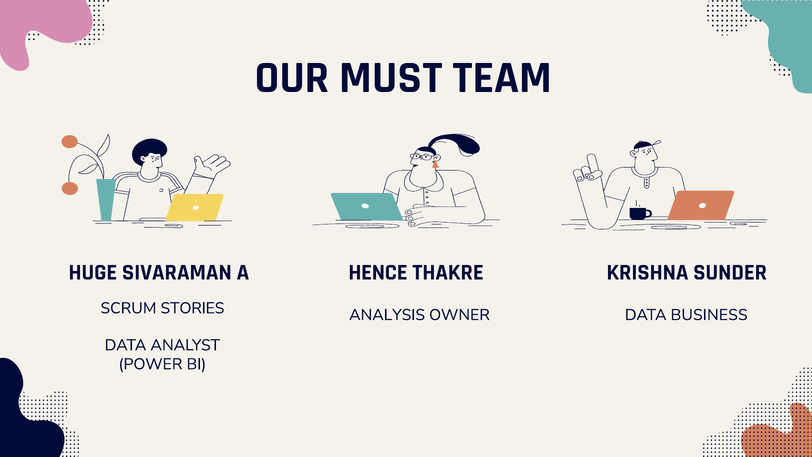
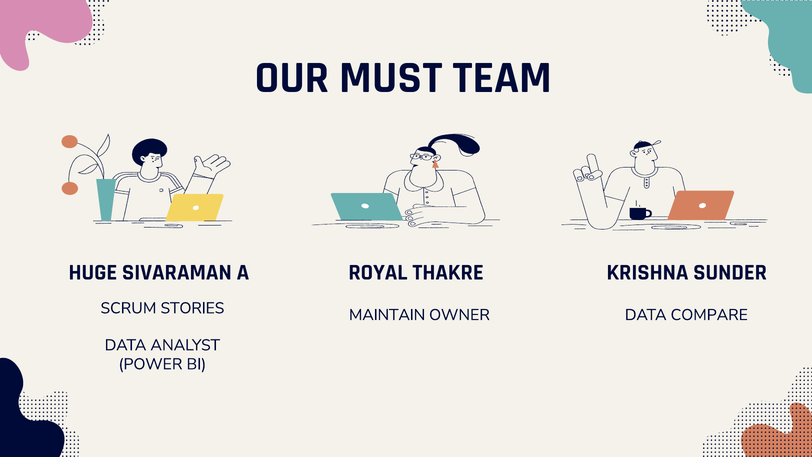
HENCE: HENCE -> ROYAL
ANALYSIS: ANALYSIS -> MAINTAIN
BUSINESS: BUSINESS -> COMPARE
